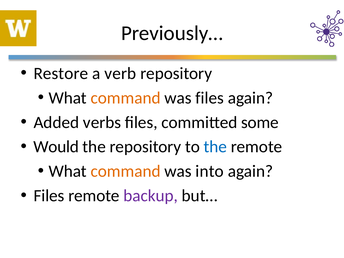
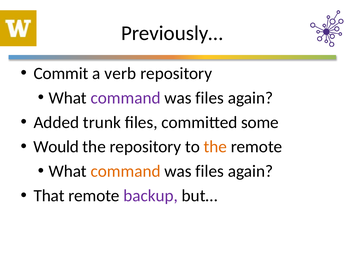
Restore: Restore -> Commit
command at (126, 98) colour: orange -> purple
verbs: verbs -> trunk
the at (215, 147) colour: blue -> orange
into at (210, 171): into -> files
Files at (49, 196): Files -> That
